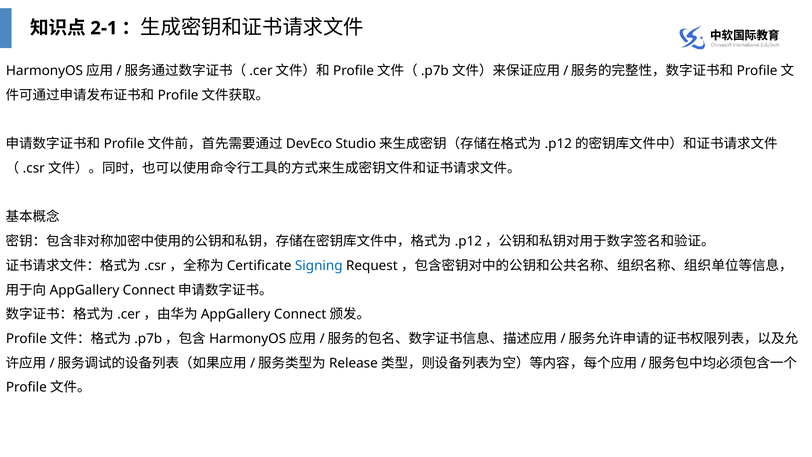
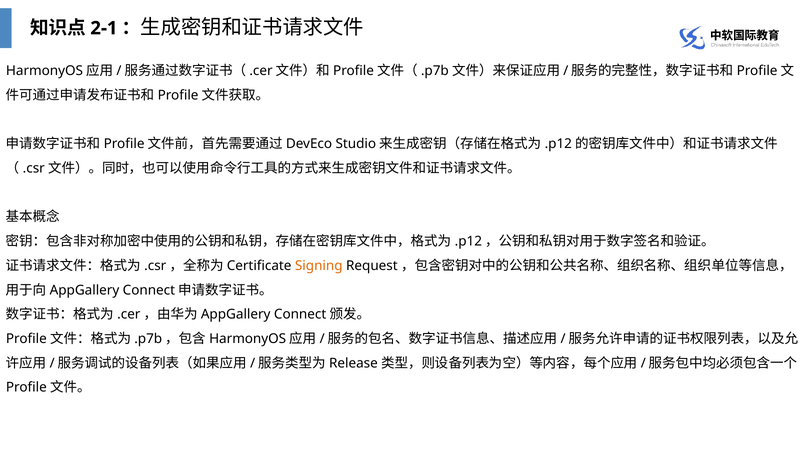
Signing colour: blue -> orange
